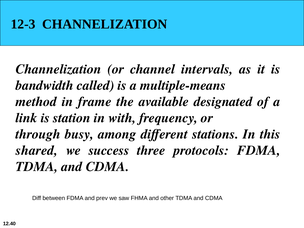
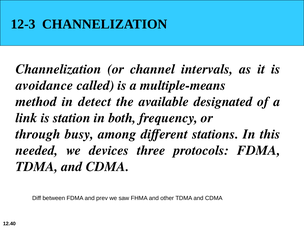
bandwidth: bandwidth -> avoidance
frame: frame -> detect
with: with -> both
shared: shared -> needed
success: success -> devices
